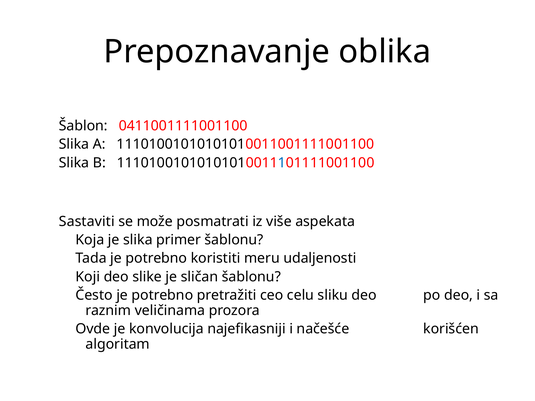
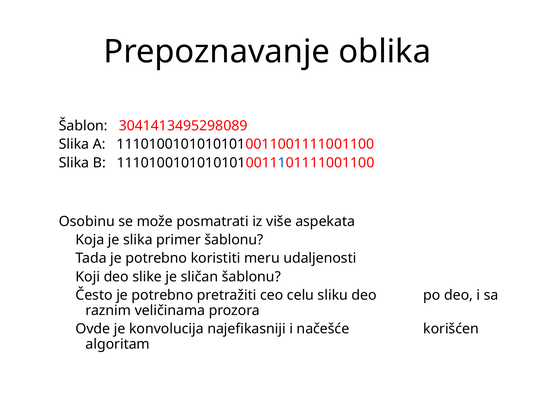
0411001111001100: 0411001111001100 -> 3041413495298089
Sastaviti: Sastaviti -> Osobinu
